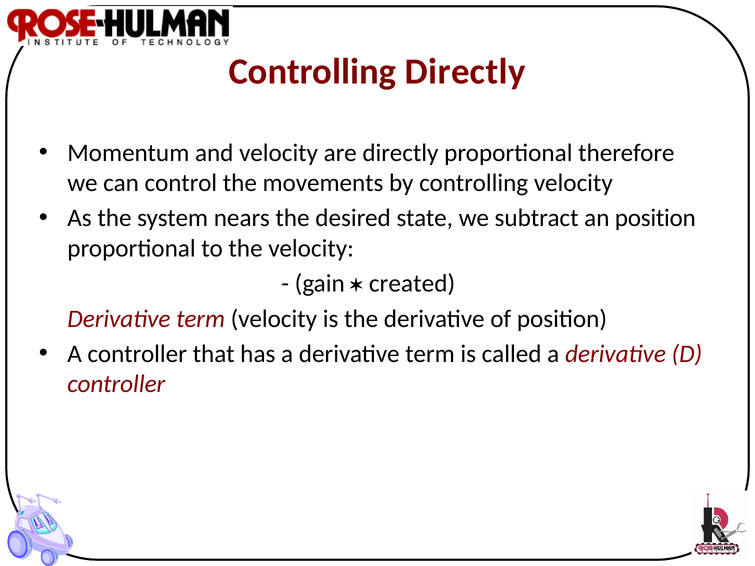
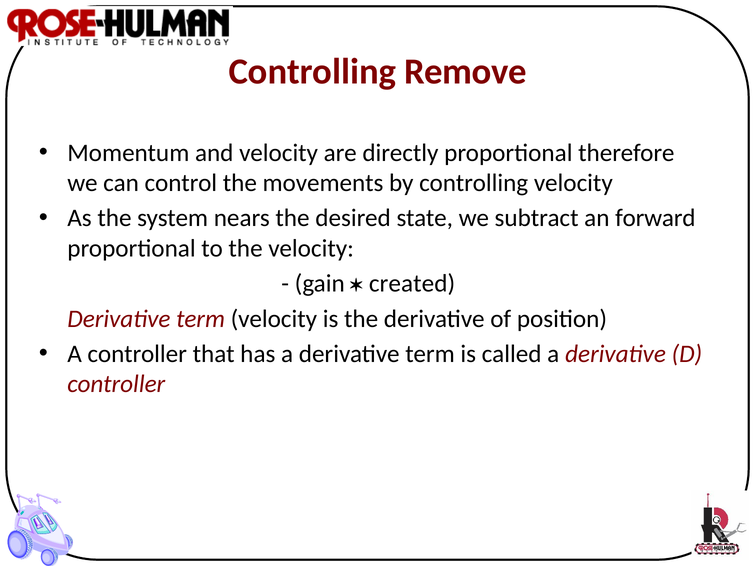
Controlling Directly: Directly -> Remove
an position: position -> forward
